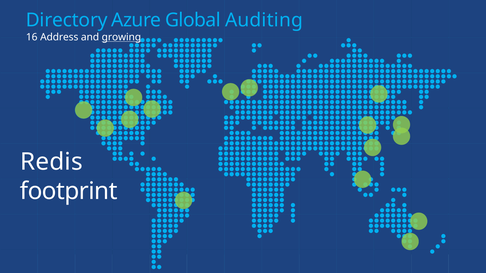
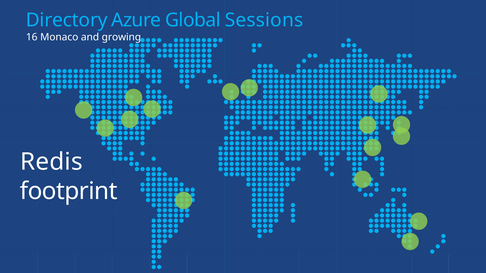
Auditing: Auditing -> Sessions
Address: Address -> Monaco
growing underline: present -> none
